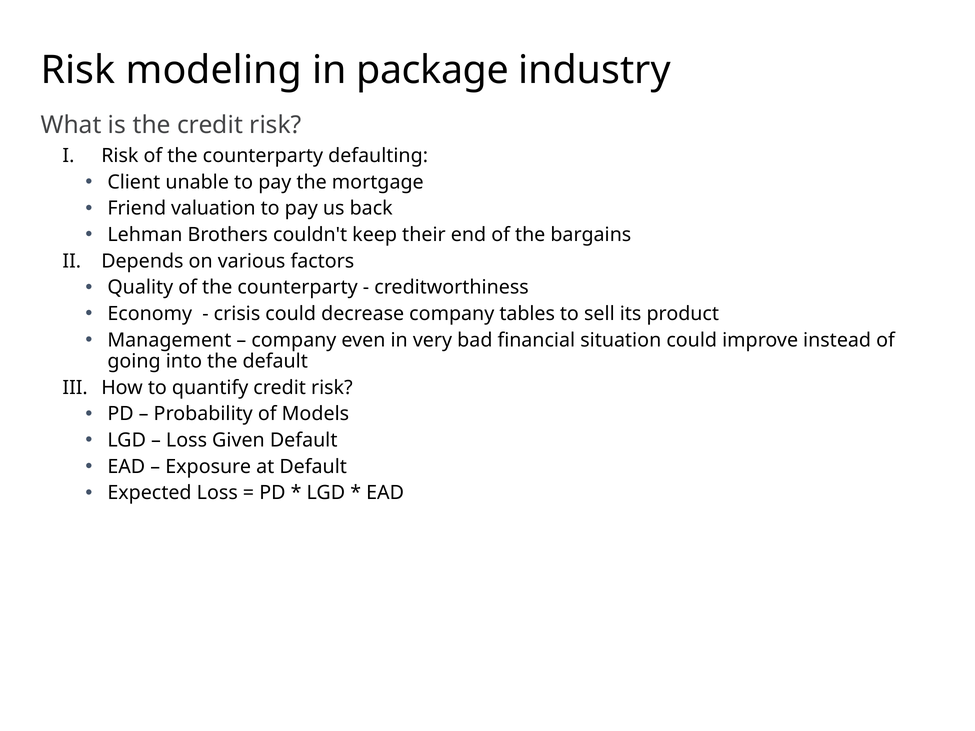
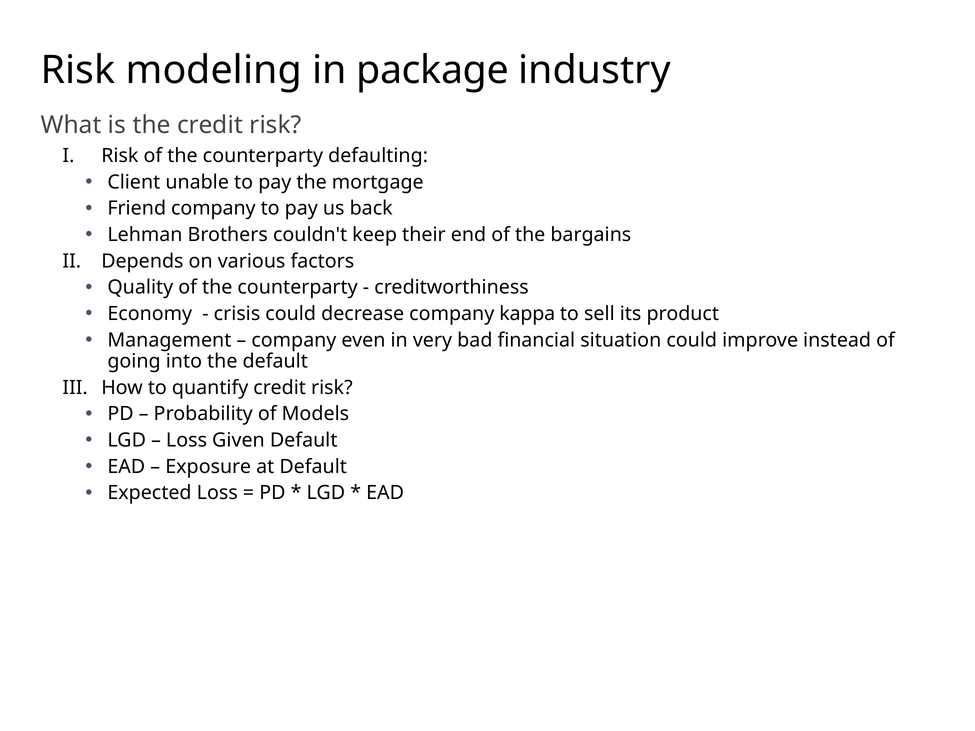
Friend valuation: valuation -> company
tables: tables -> kappa
